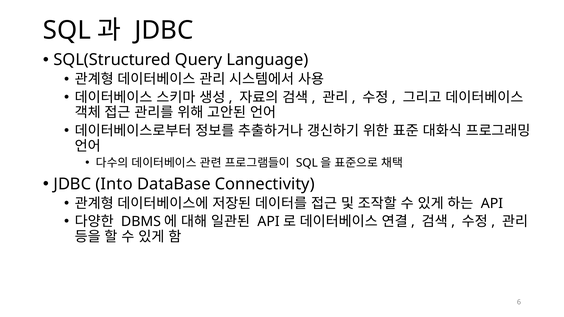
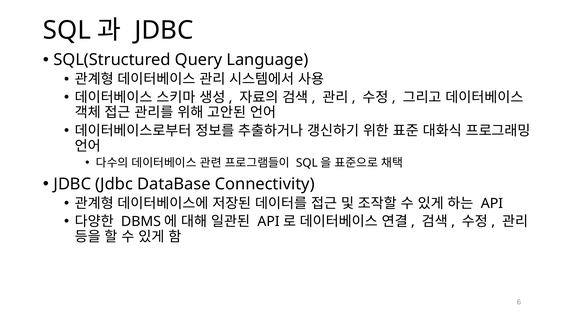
JDBC Into: Into -> Jdbc
